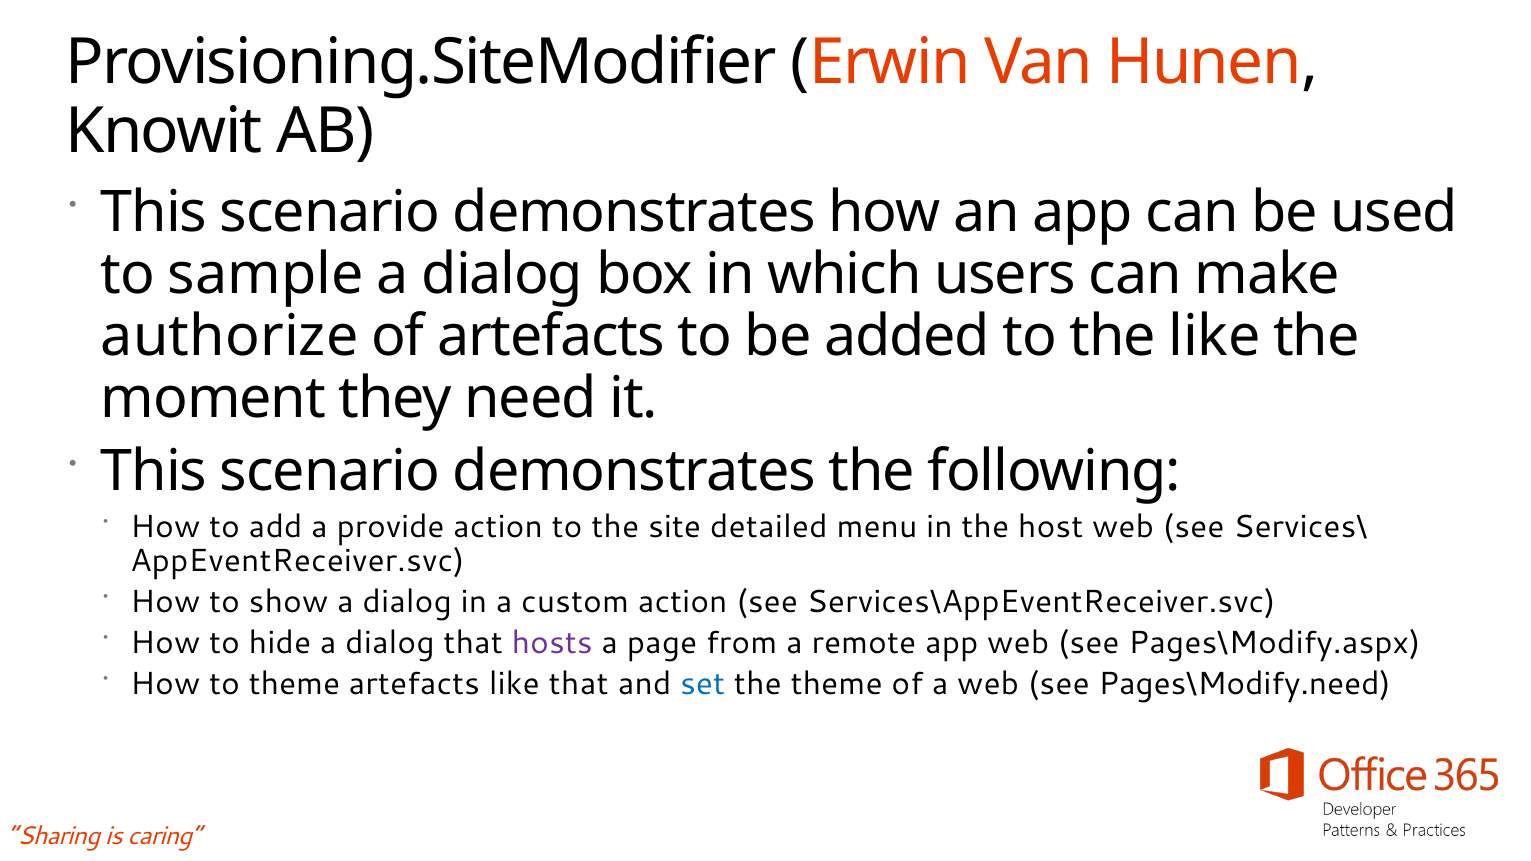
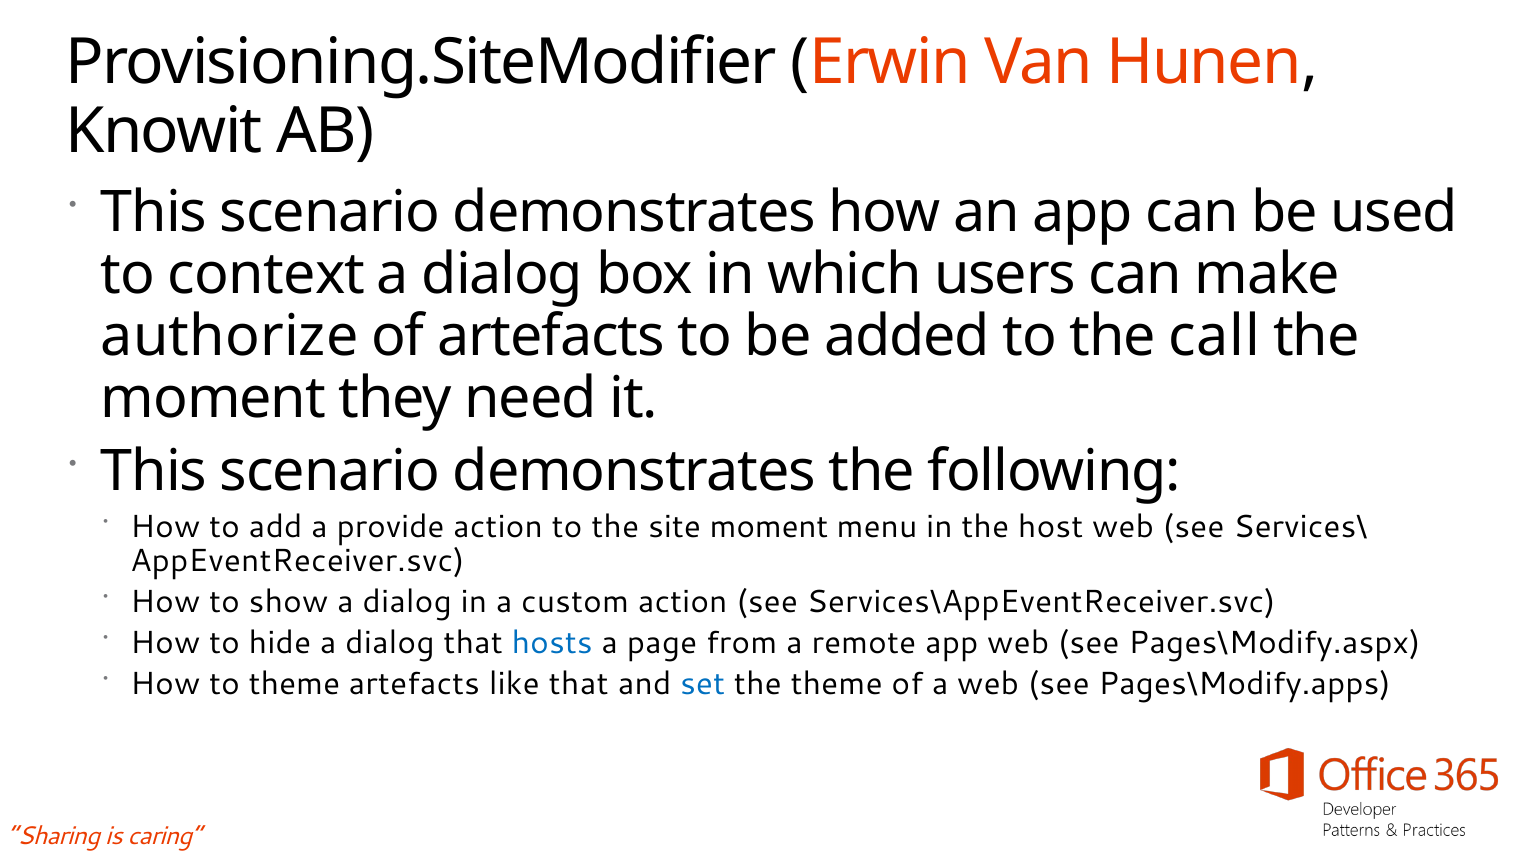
sample: sample -> context
the like: like -> call
site detailed: detailed -> moment
hosts colour: purple -> blue
Pages\Modify.need: Pages\Modify.need -> Pages\Modify.apps
